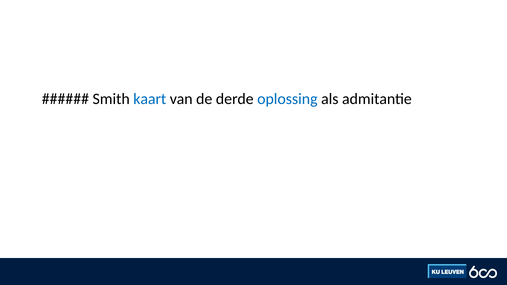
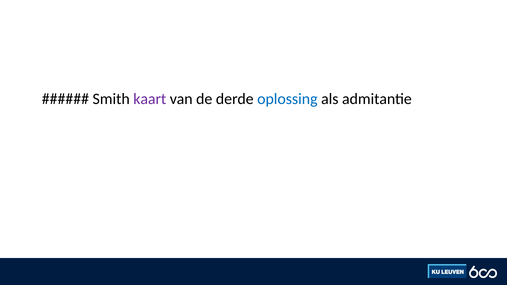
kaart colour: blue -> purple
